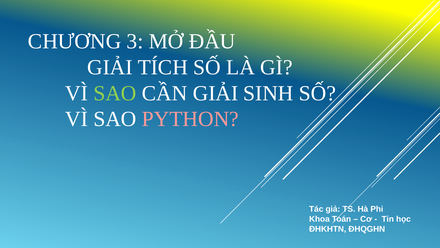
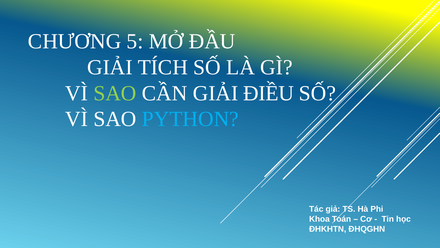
3: 3 -> 5
SINH: SINH -> ĐIỀU
PYTHON colour: pink -> light blue
